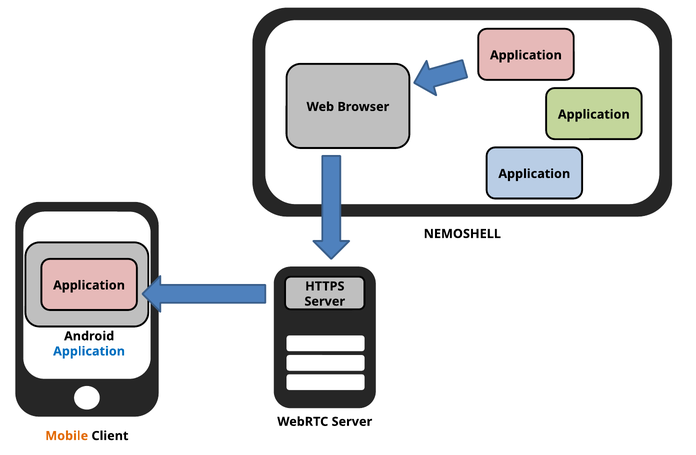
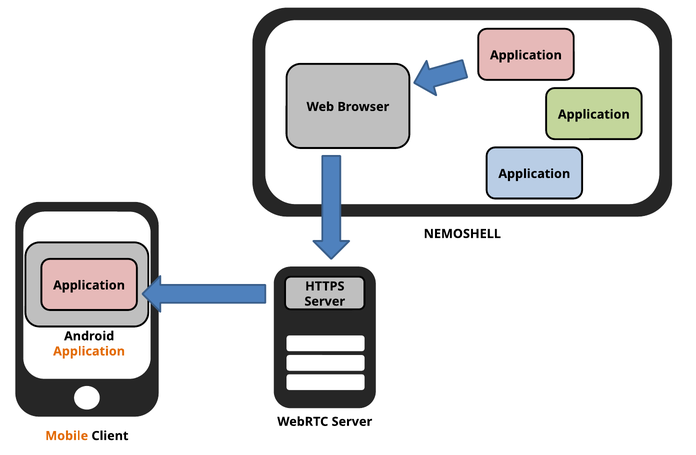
Application at (89, 352) colour: blue -> orange
